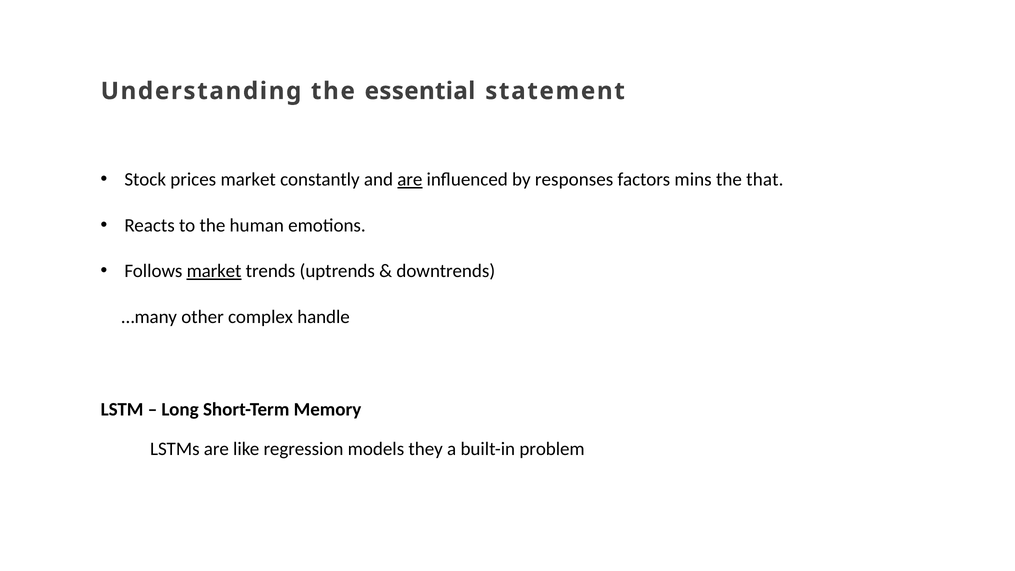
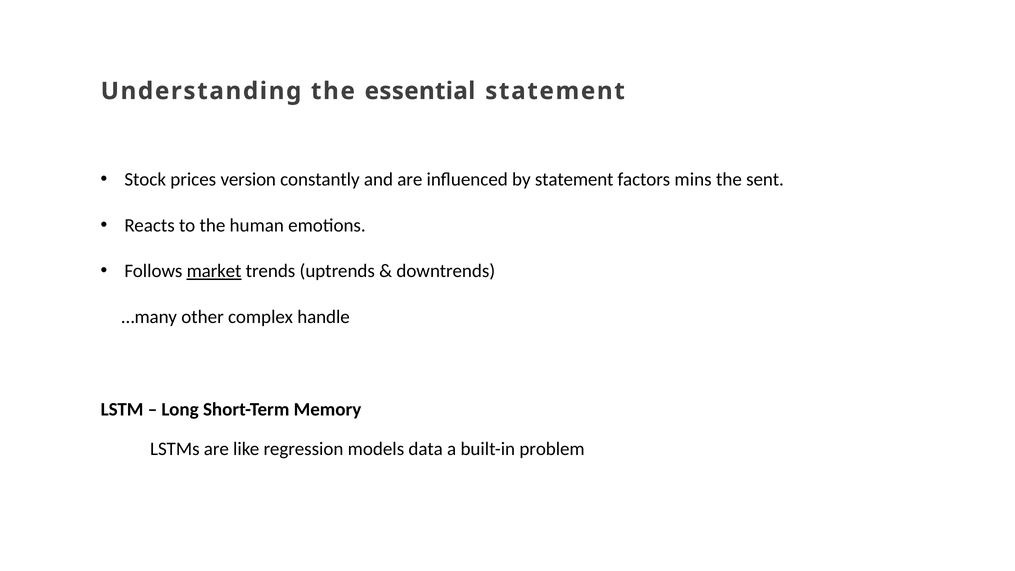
prices market: market -> version
are at (410, 180) underline: present -> none
by responses: responses -> statement
that: that -> sent
they: they -> data
